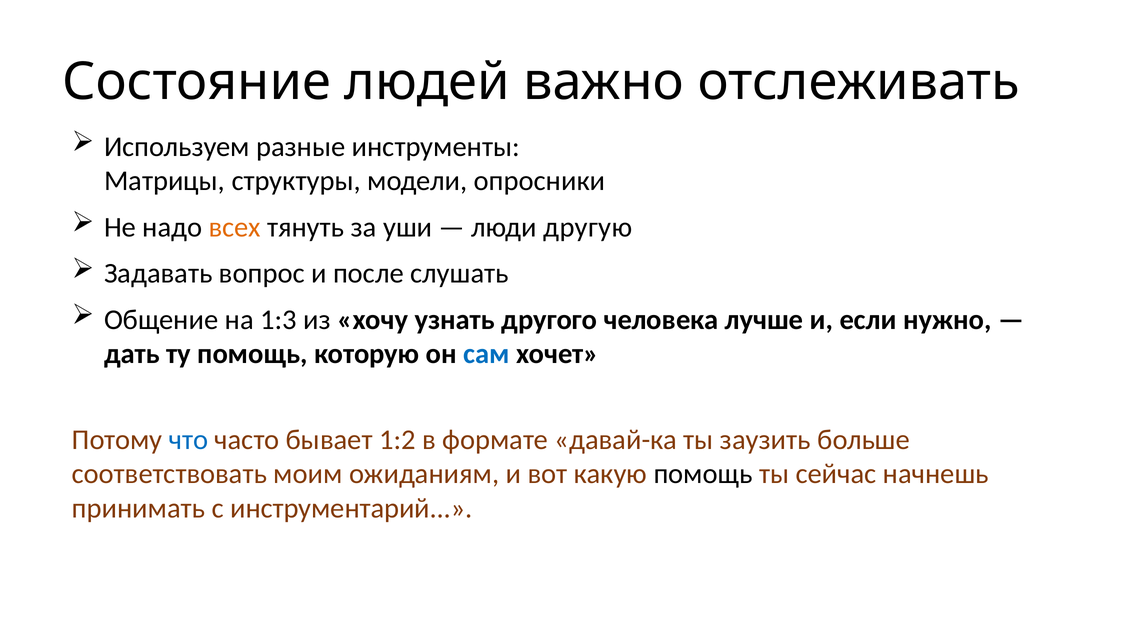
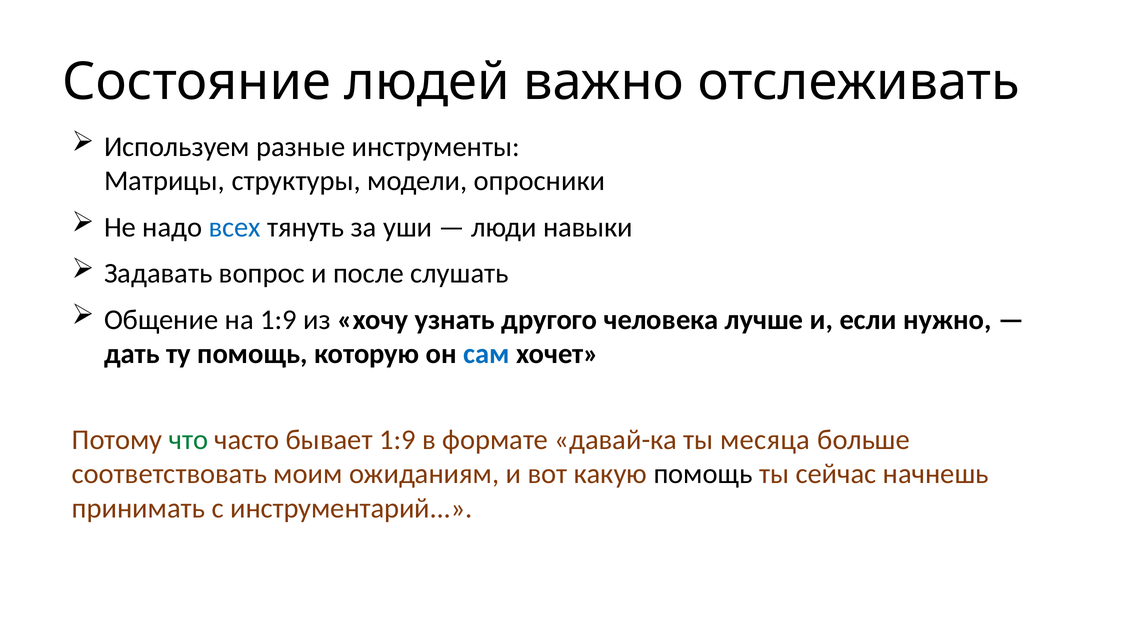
всех colour: orange -> blue
другую: другую -> навыки
на 1:3: 1:3 -> 1:9
что colour: blue -> green
бывает 1:2: 1:2 -> 1:9
заузить: заузить -> месяца
